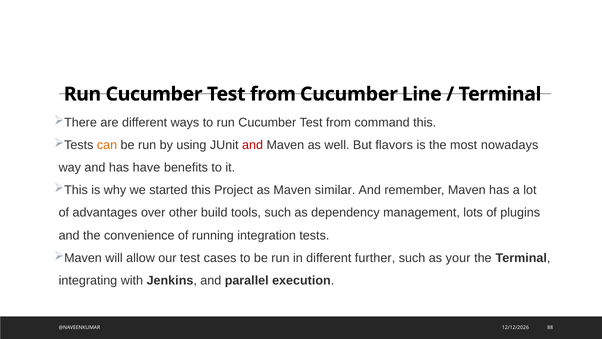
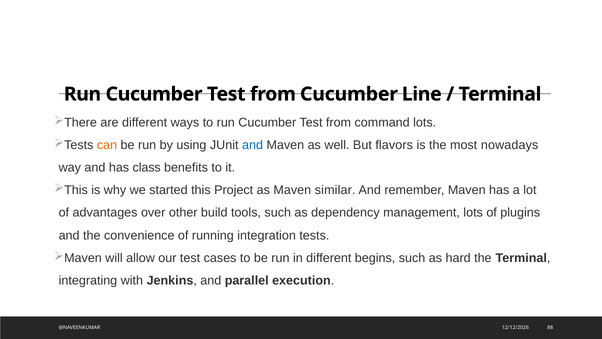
command this: this -> lots
and at (253, 145) colour: red -> blue
have: have -> class
further: further -> begins
your: your -> hard
